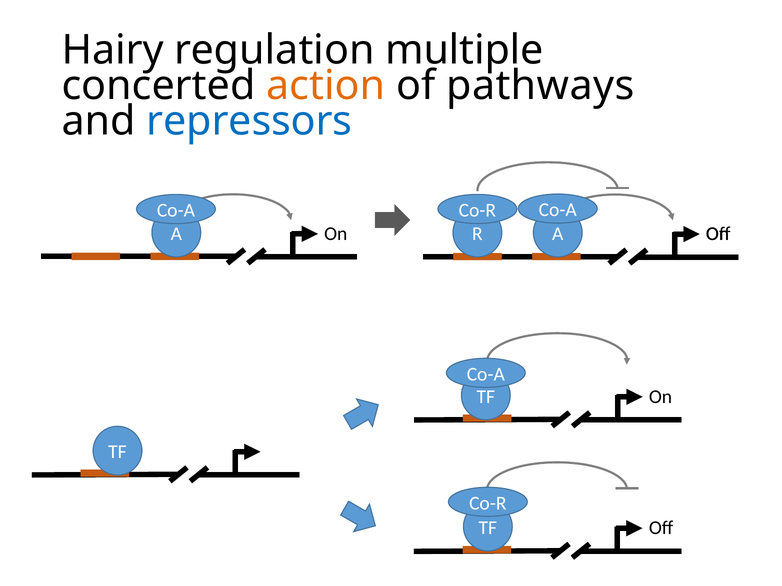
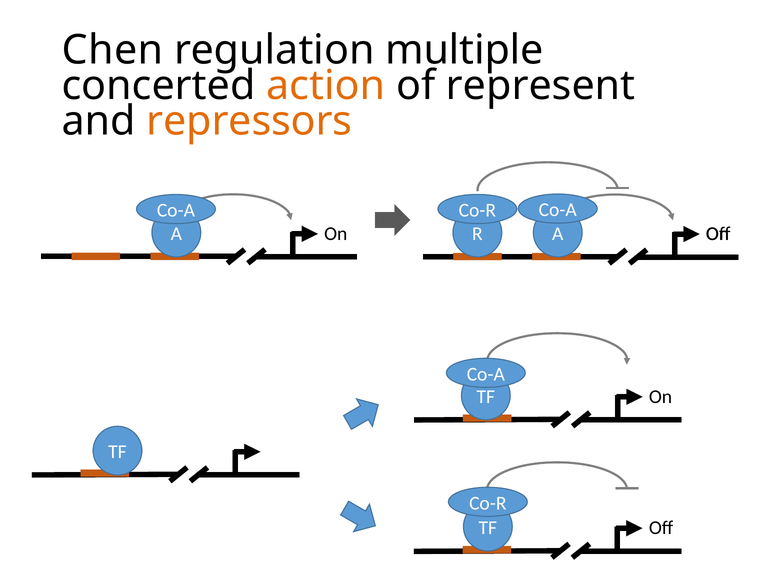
Hairy: Hairy -> Chen
pathways: pathways -> represent
repressors colour: blue -> orange
